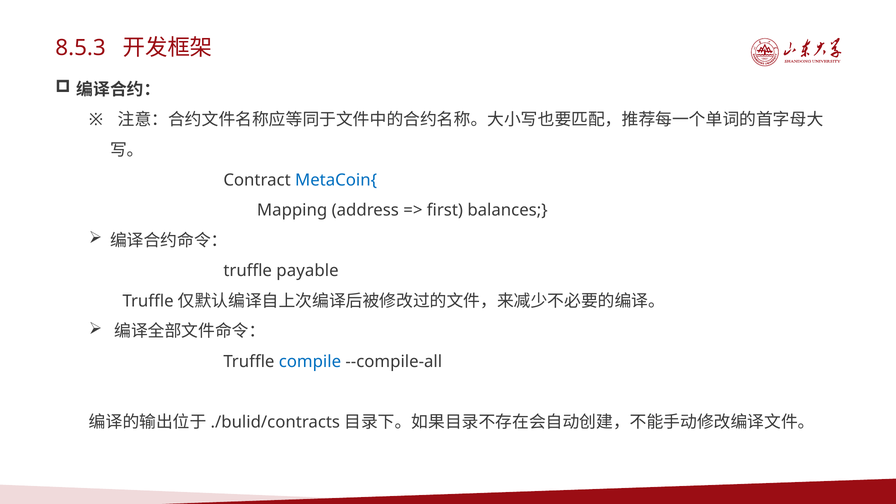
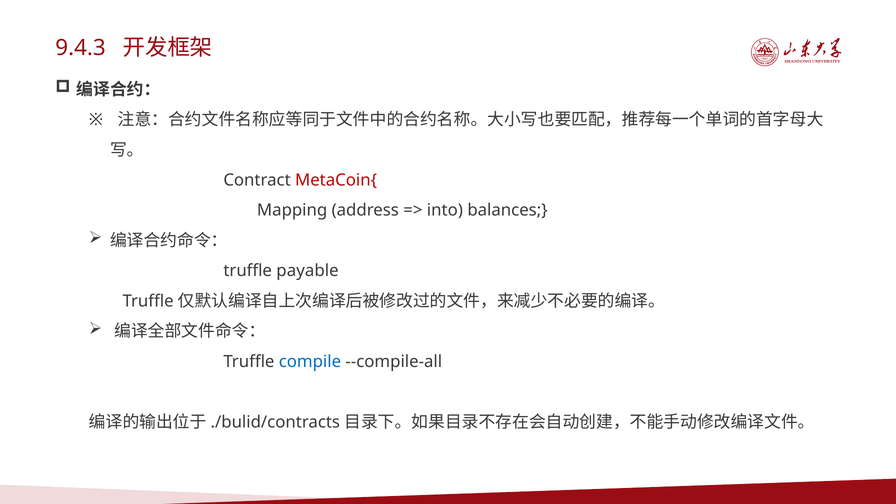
8.5.3: 8.5.3 -> 9.4.3
MetaCoin{ colour: blue -> red
first: first -> into
